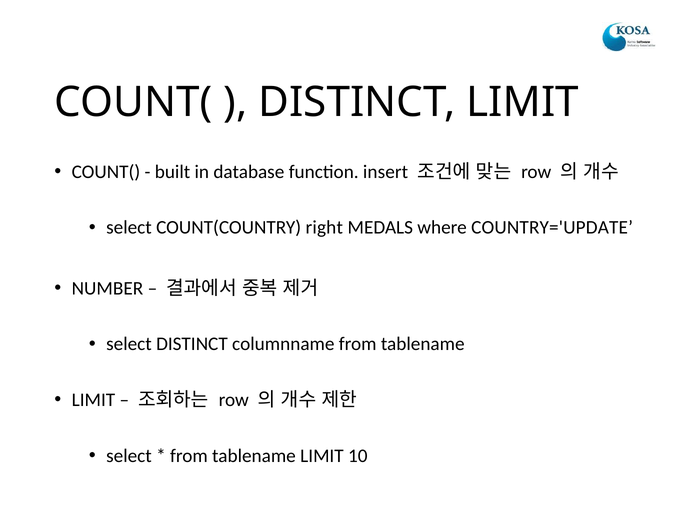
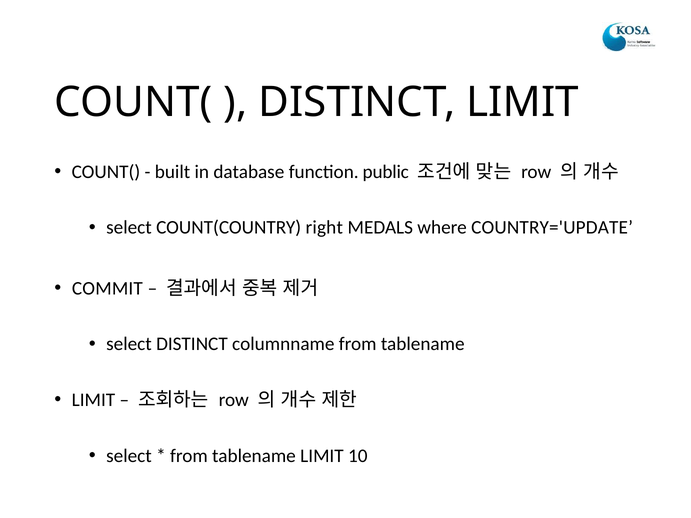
insert: insert -> public
NUMBER: NUMBER -> COMMIT
